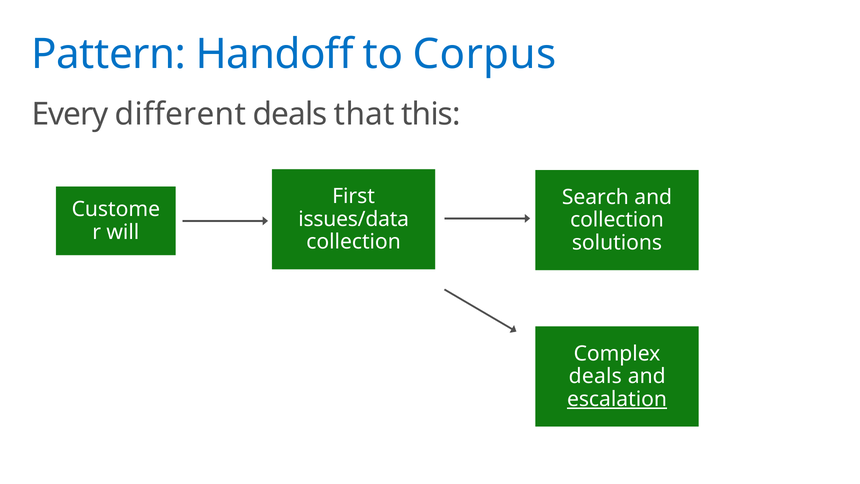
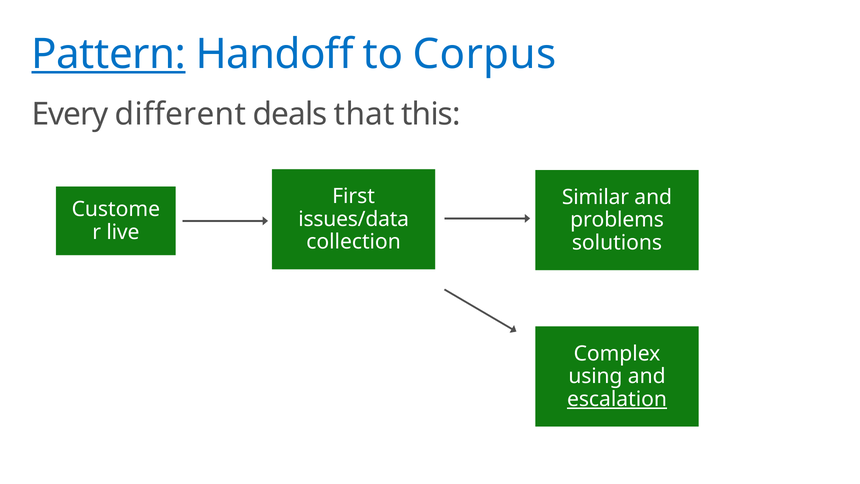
Pattern underline: none -> present
Search: Search -> Similar
collection at (617, 220): collection -> problems
will: will -> live
deals at (595, 376): deals -> using
